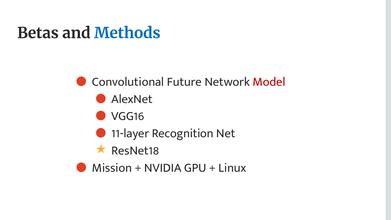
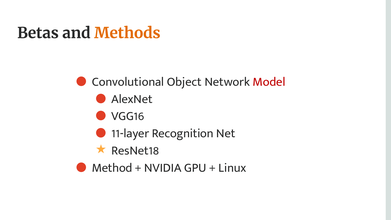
Methods colour: blue -> orange
Future: Future -> Object
Mission: Mission -> Method
